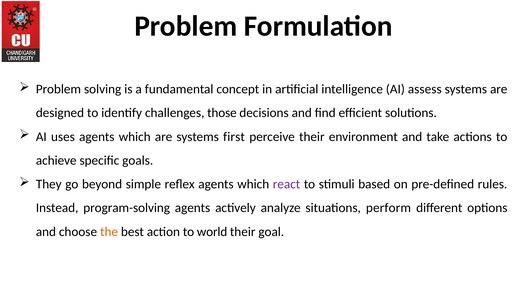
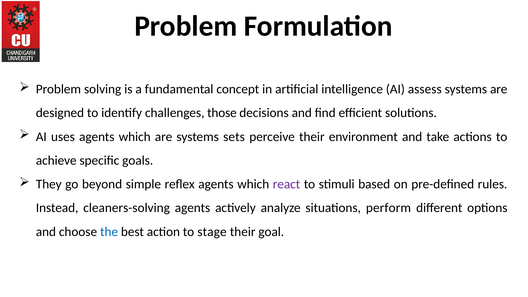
first: first -> sets
program-solving: program-solving -> cleaners-solving
the colour: orange -> blue
world: world -> stage
